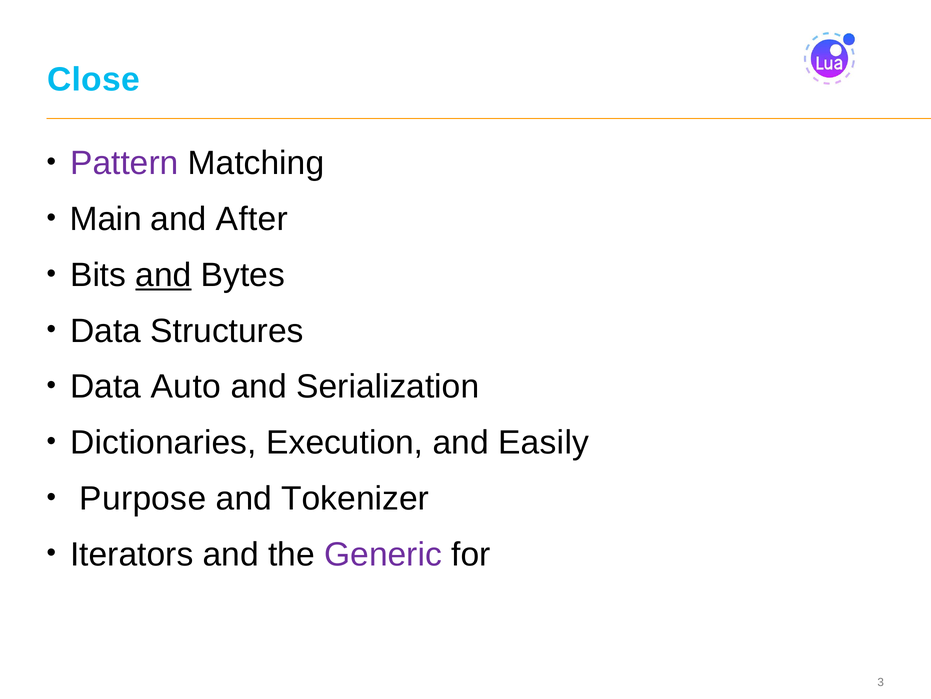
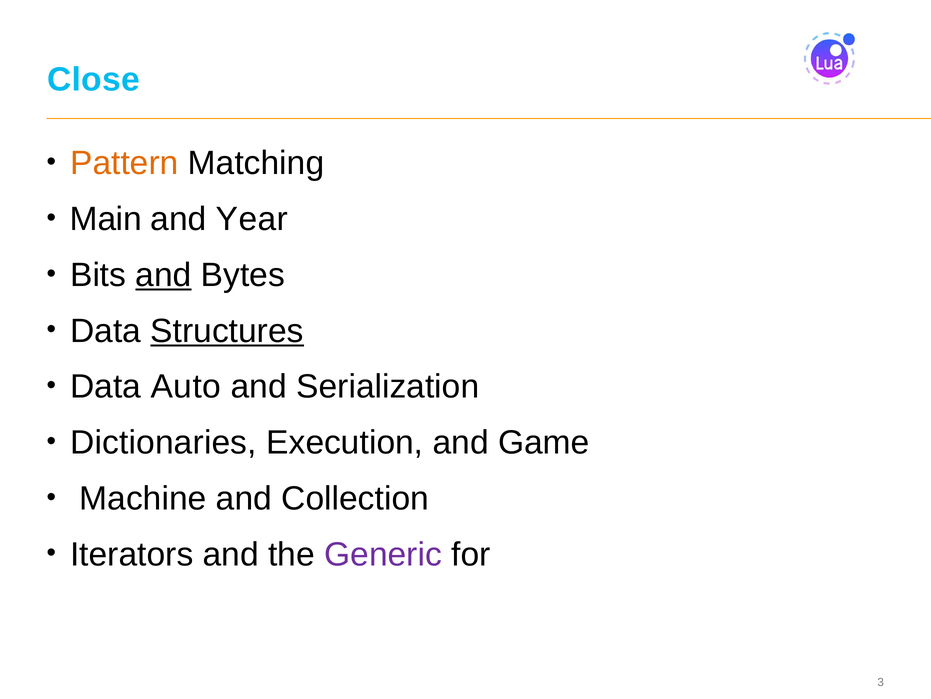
Pattern colour: purple -> orange
After: After -> Year
Structures underline: none -> present
Easily: Easily -> Game
Purpose: Purpose -> Machine
Tokenizer: Tokenizer -> Collection
